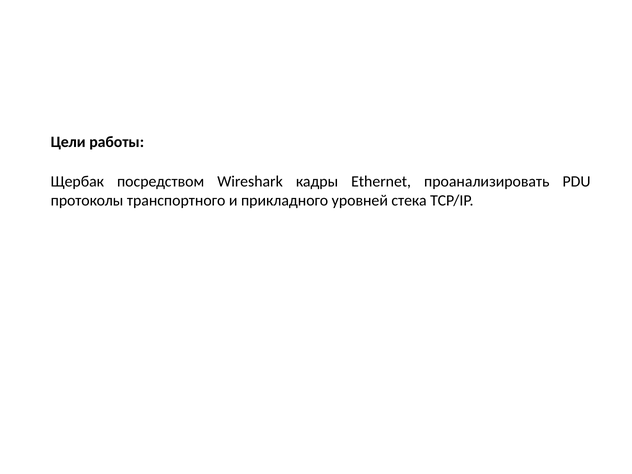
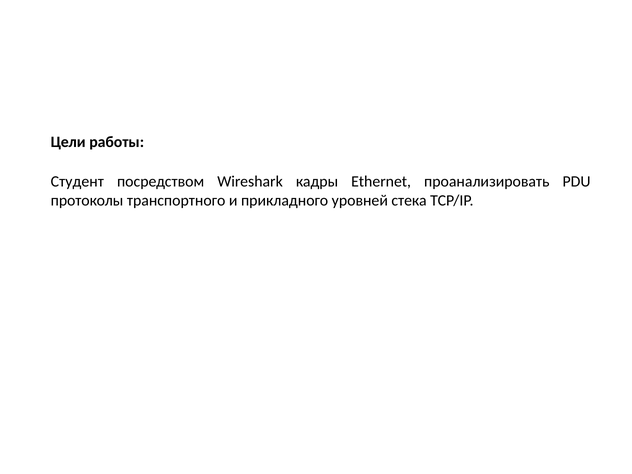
Щербак: Щербак -> Студент
